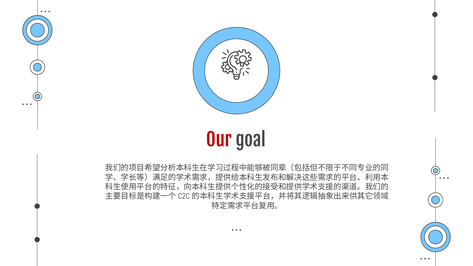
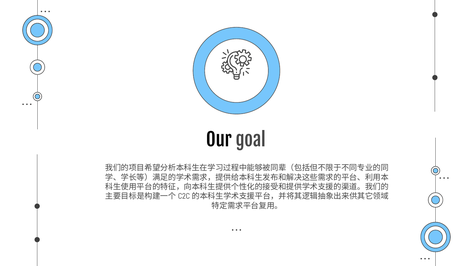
Our colour: red -> black
